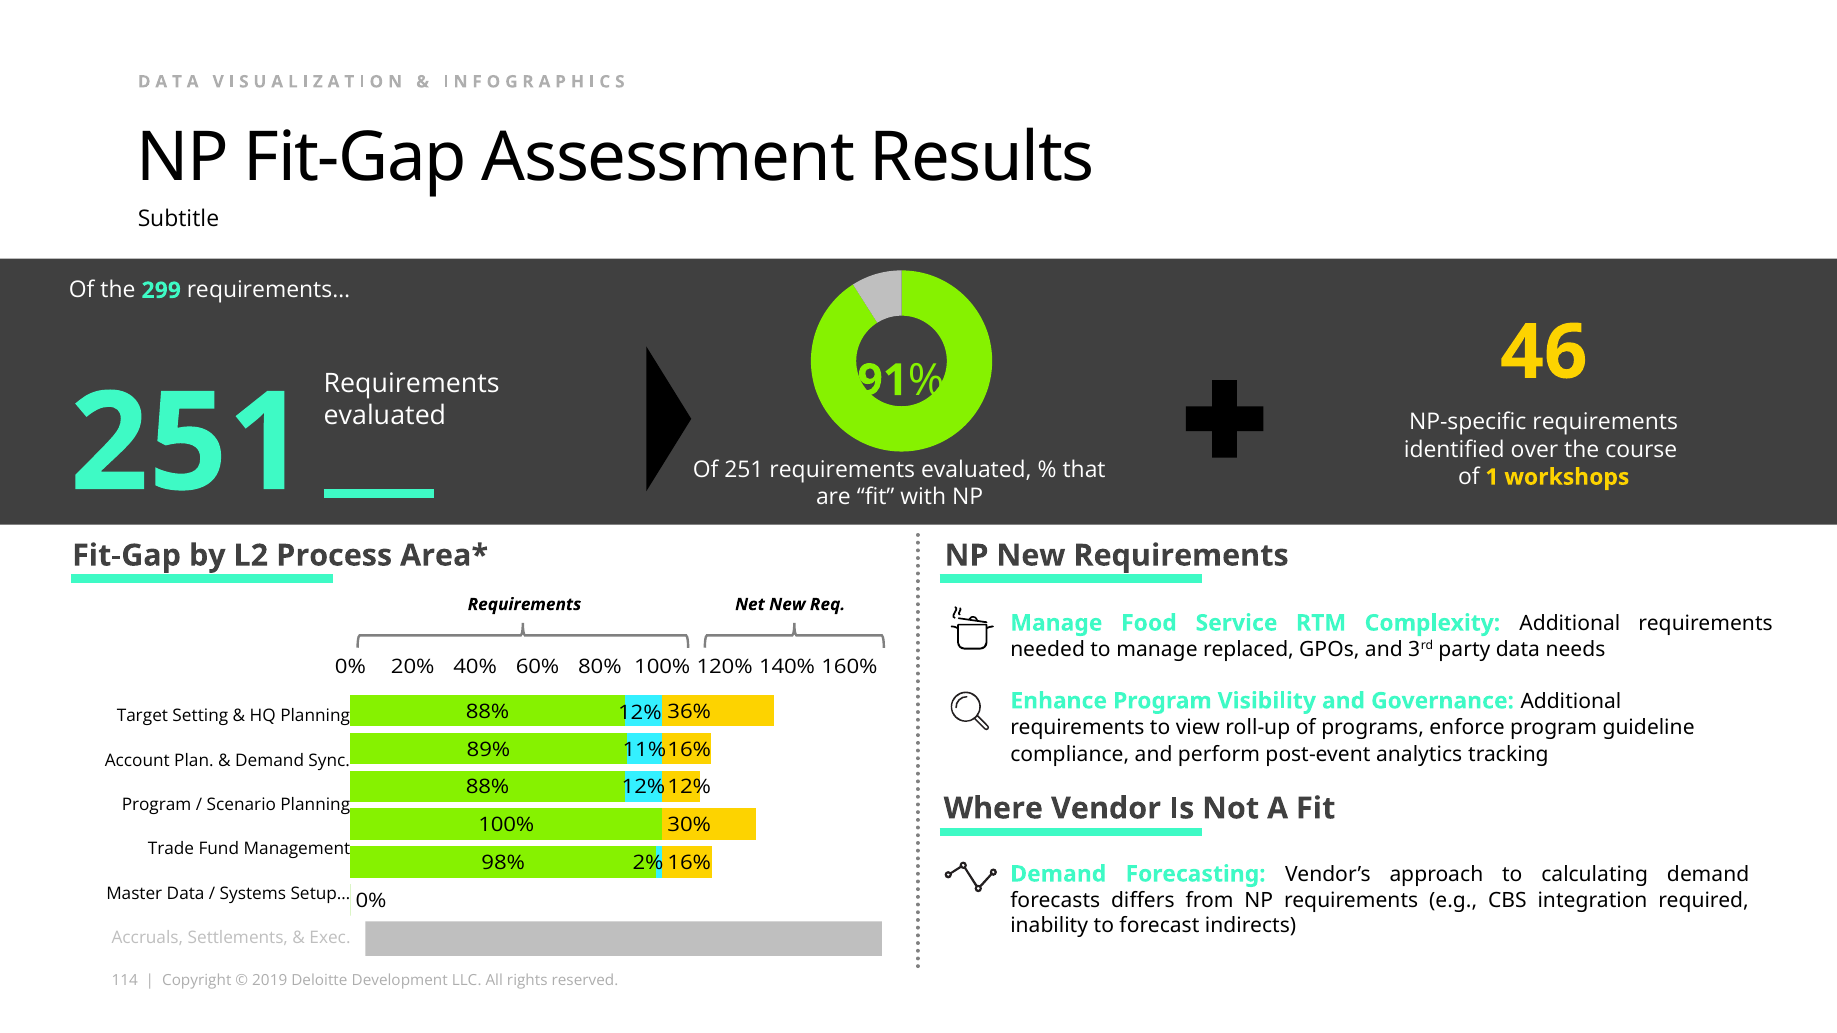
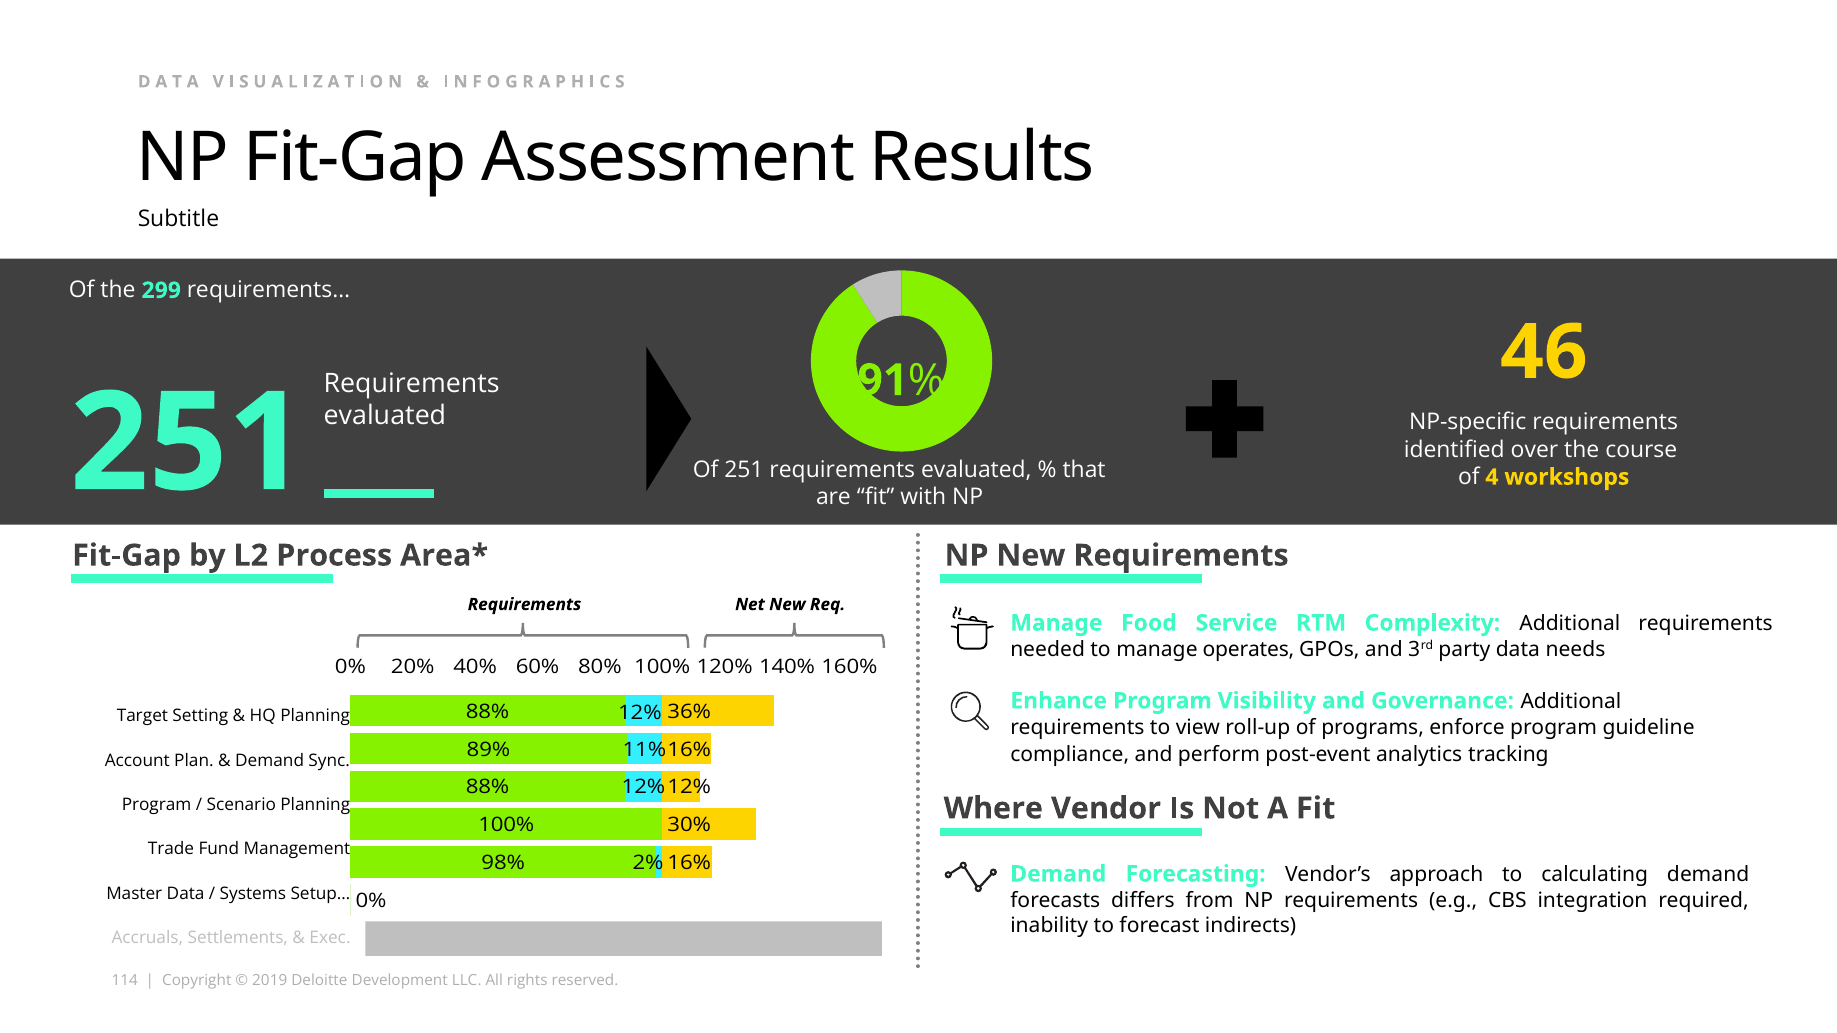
1: 1 -> 4
replaced: replaced -> operates
